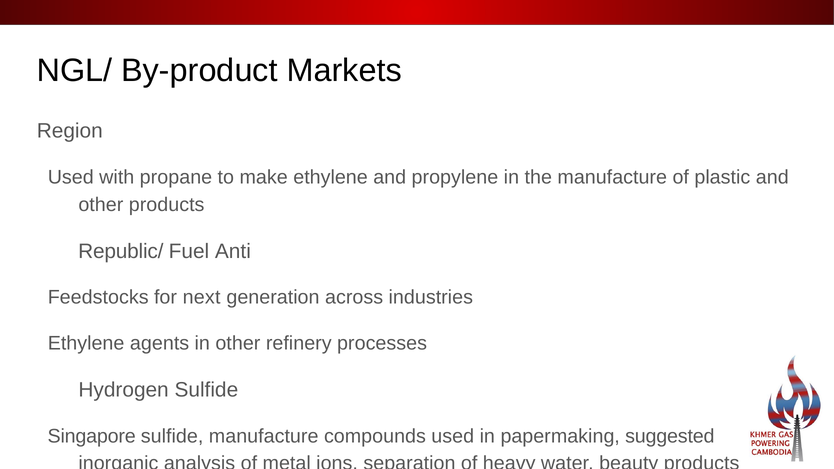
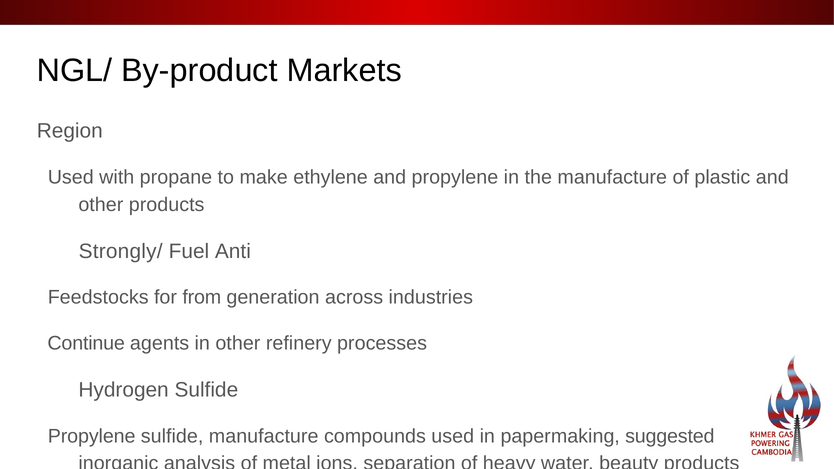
Republic/: Republic/ -> Strongly/
next: next -> from
Ethylene at (86, 343): Ethylene -> Continue
Singapore at (92, 436): Singapore -> Propylene
